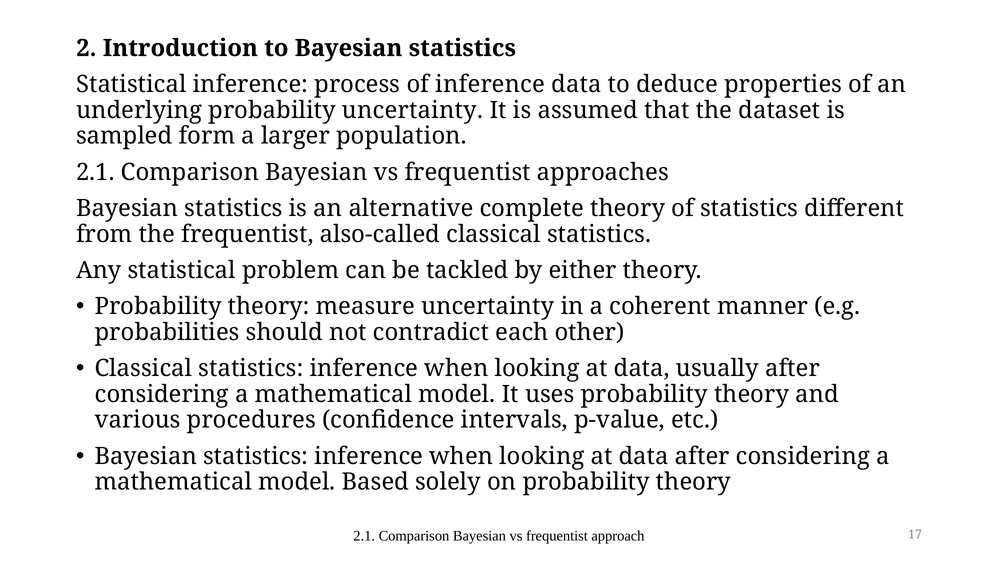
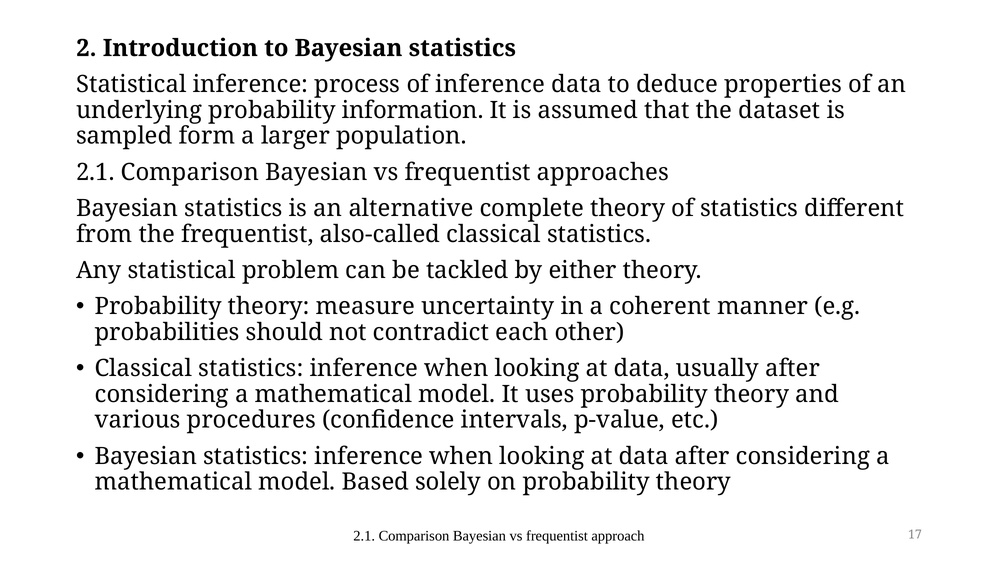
probability uncertainty: uncertainty -> information
